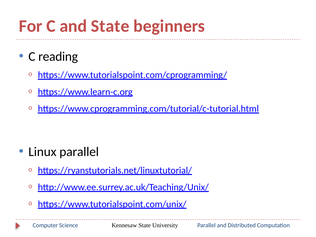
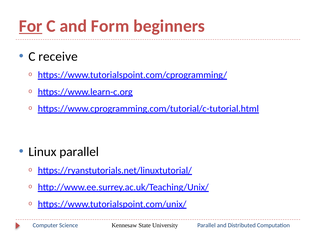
For underline: none -> present
and State: State -> Form
reading: reading -> receive
